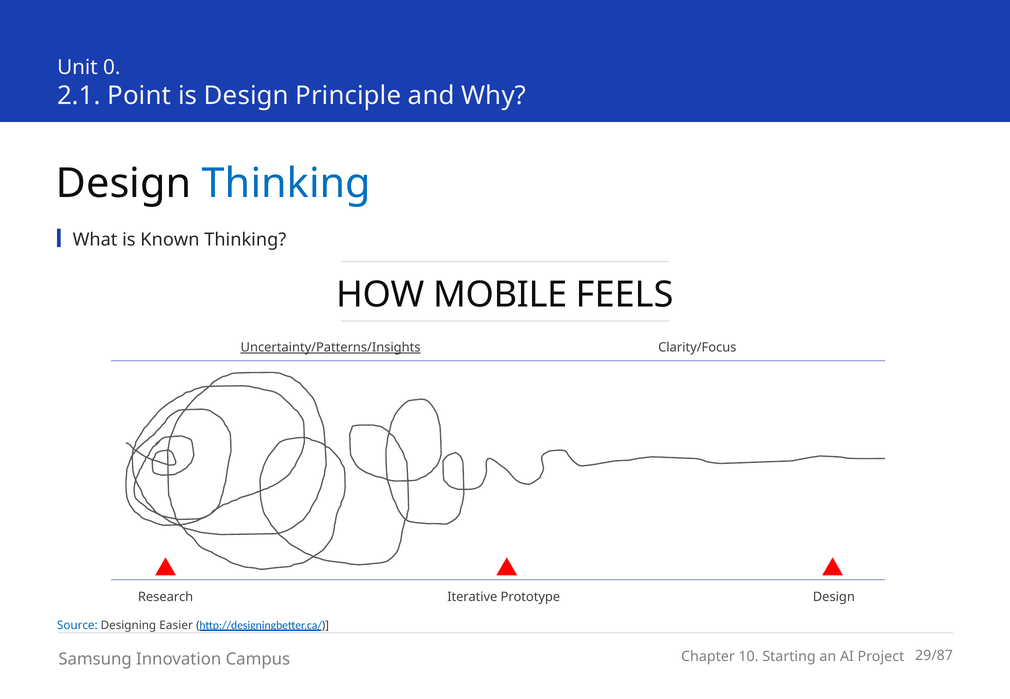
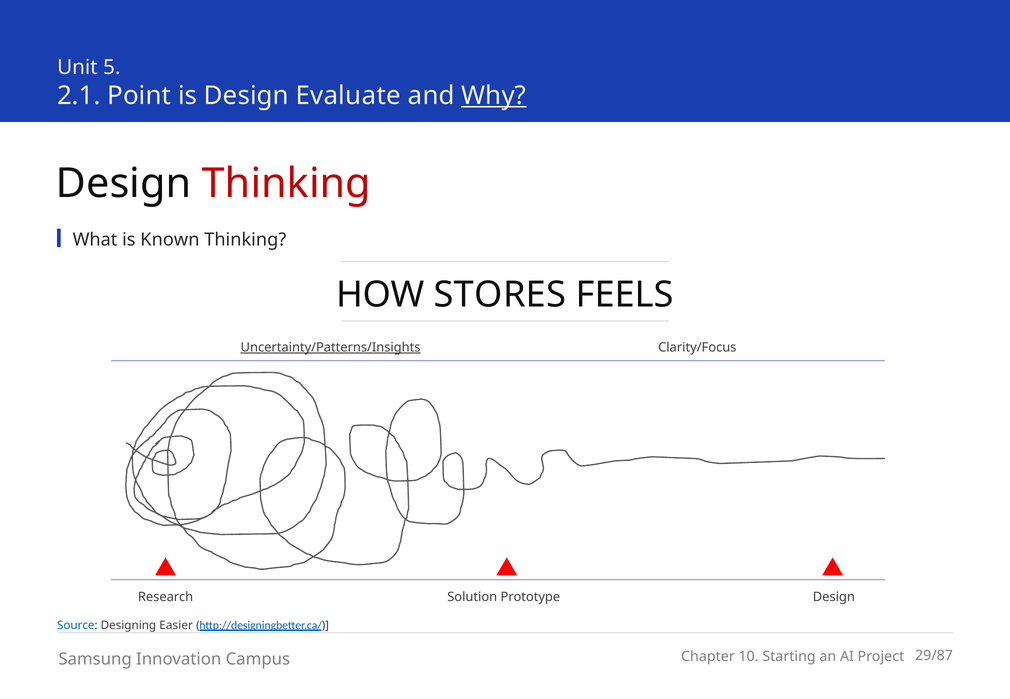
0: 0 -> 5
Principle: Principle -> Evaluate
Why underline: none -> present
Thinking at (286, 184) colour: blue -> red
MOBILE: MOBILE -> STORES
Iterative: Iterative -> Solution
